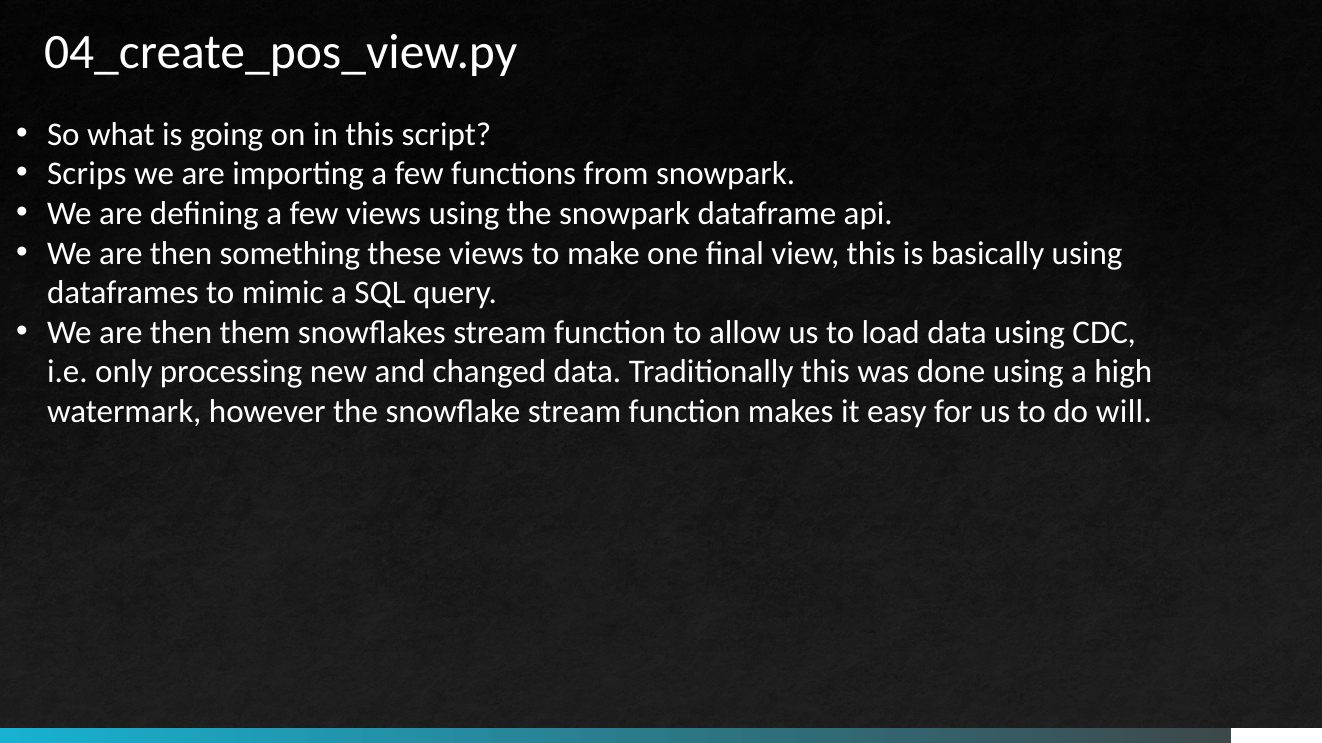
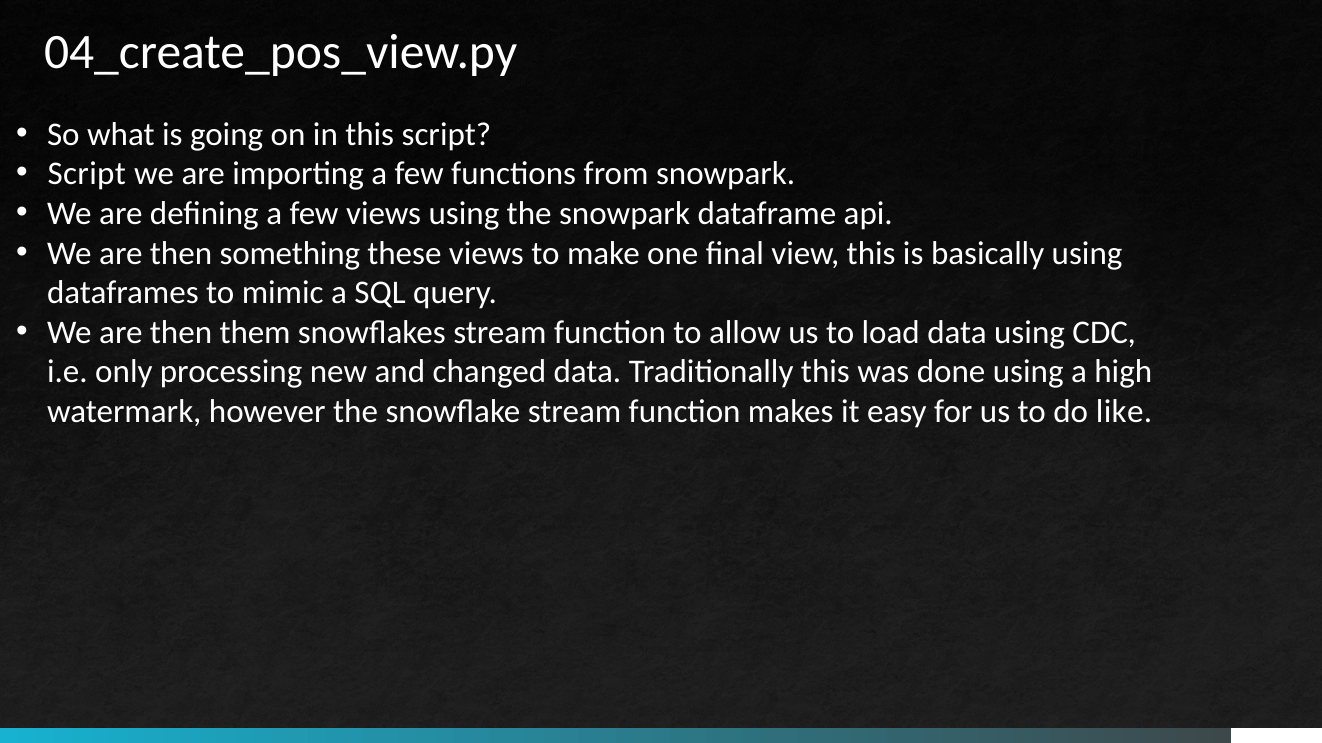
Scrips at (87, 174): Scrips -> Script
will: will -> like
